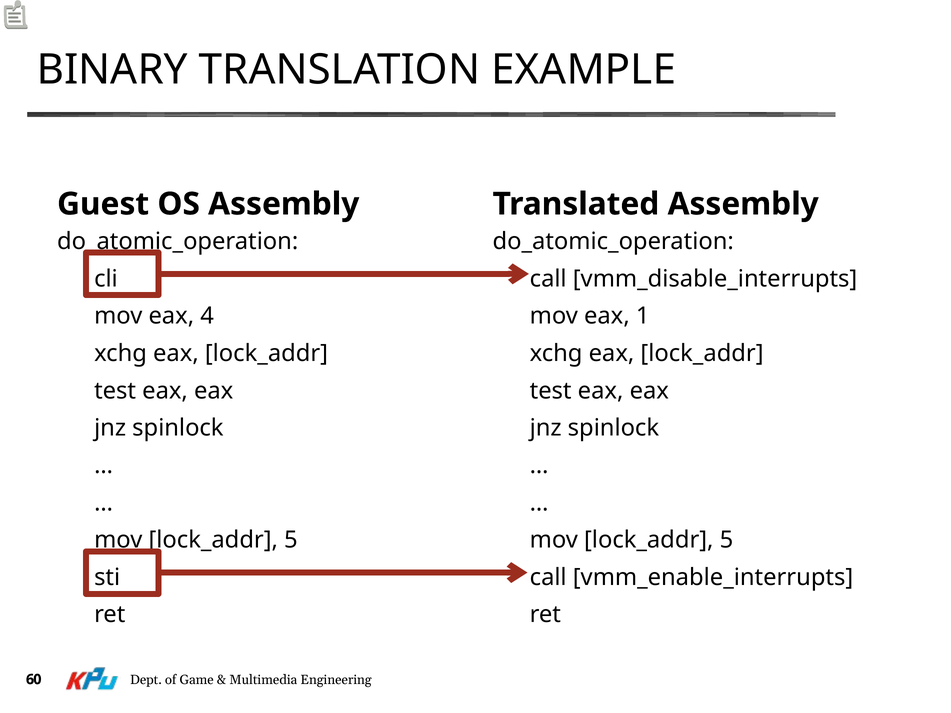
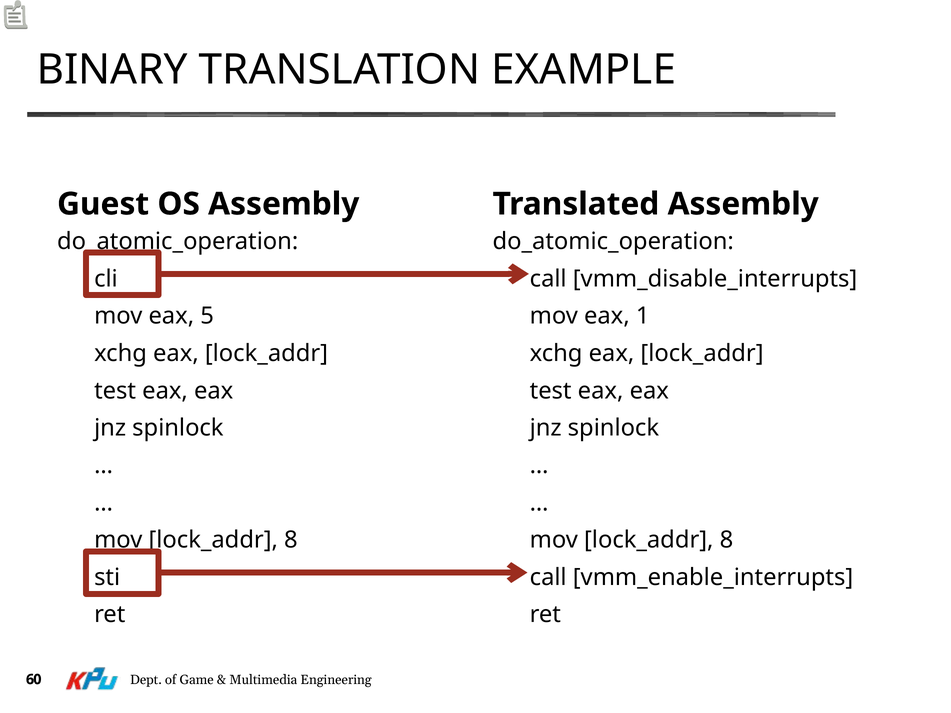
4: 4 -> 5
5 at (291, 540): 5 -> 8
5 at (726, 540): 5 -> 8
